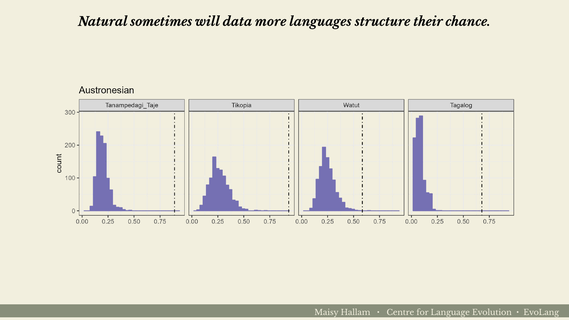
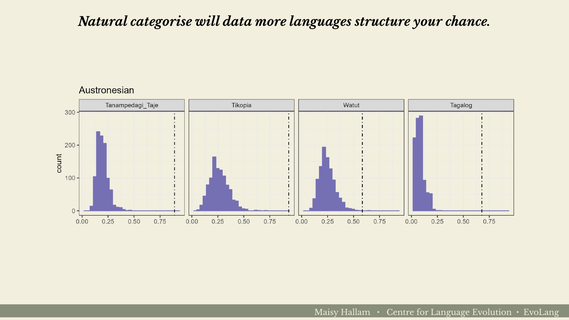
sometimes: sometimes -> categorise
their: their -> your
